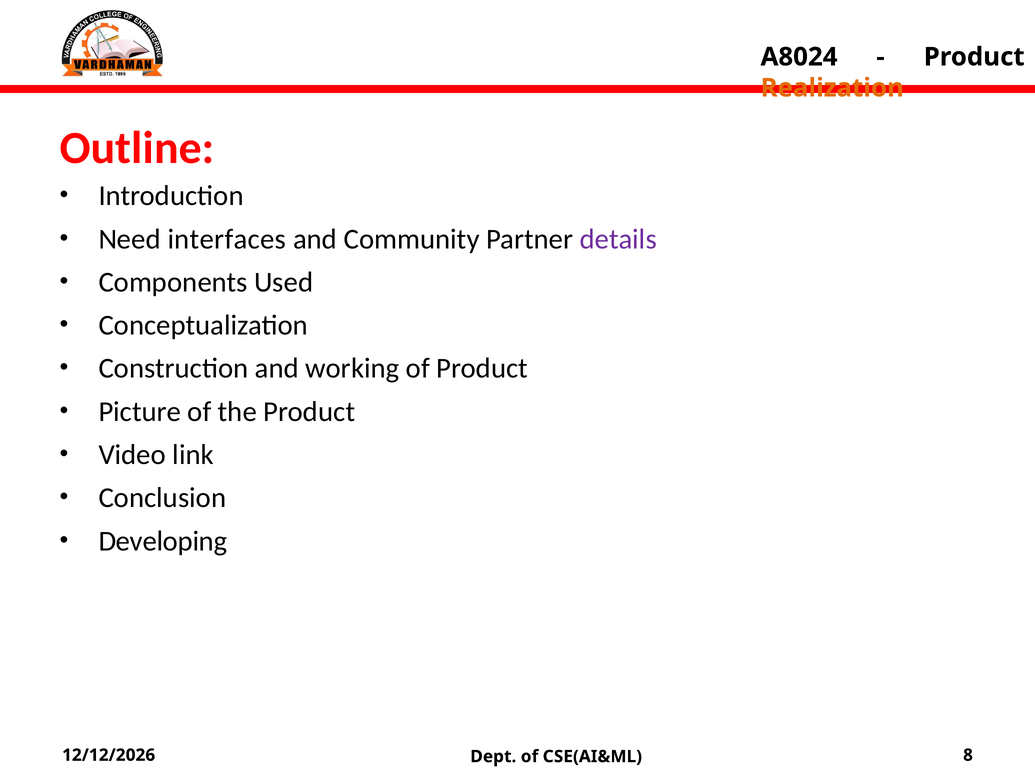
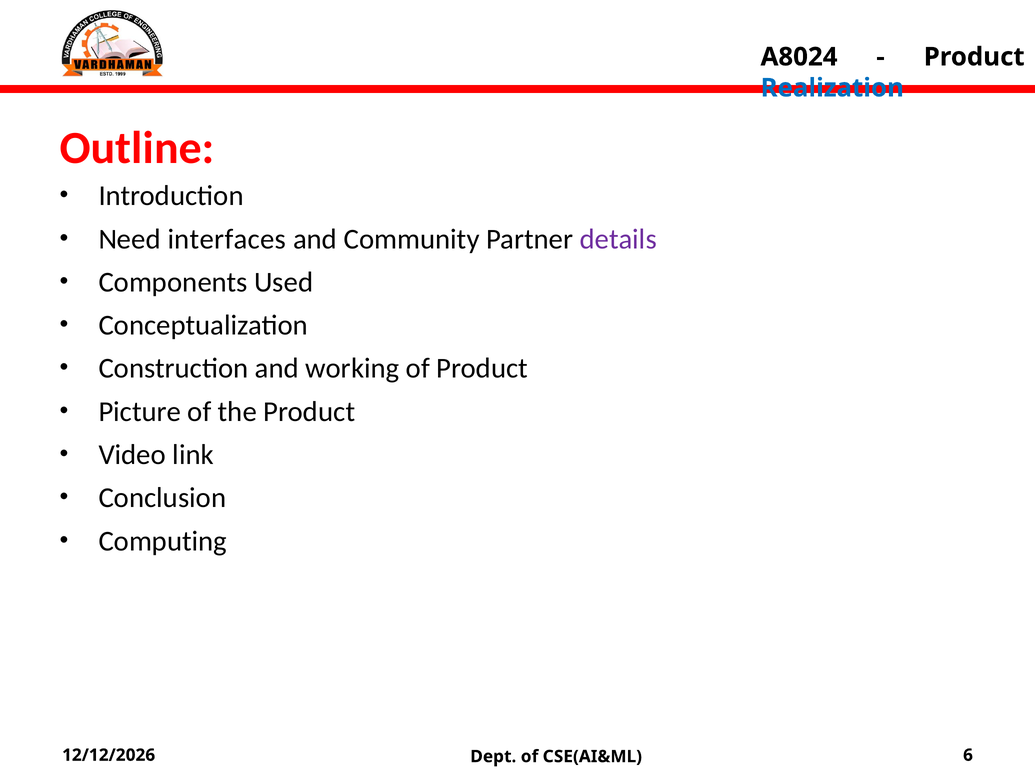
Realization colour: orange -> blue
Developing: Developing -> Computing
8: 8 -> 6
